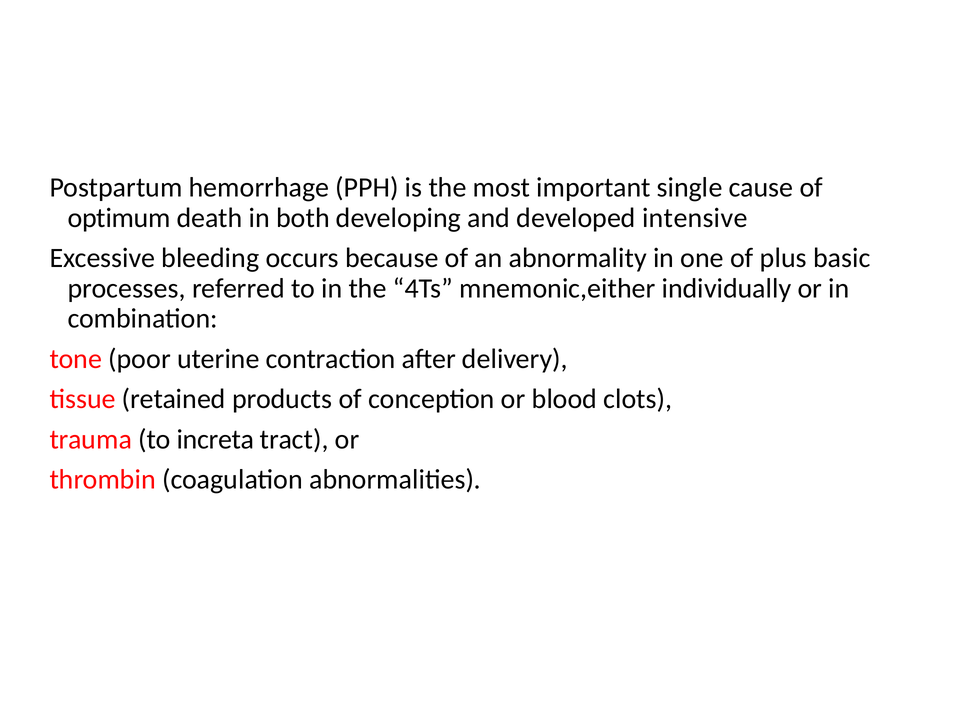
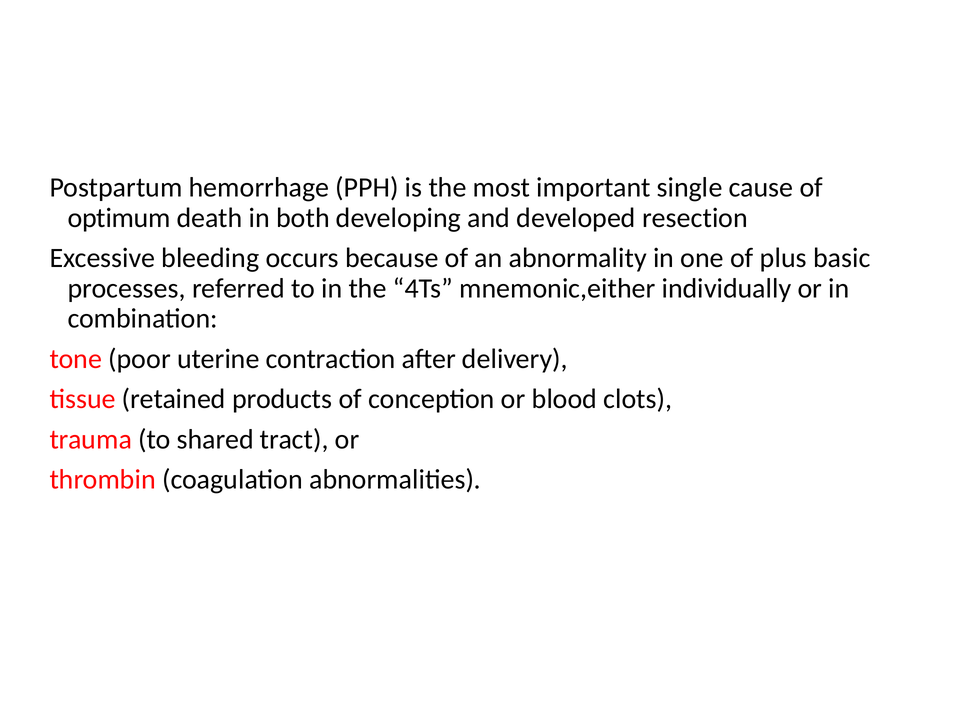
intensive: intensive -> resection
increta: increta -> shared
